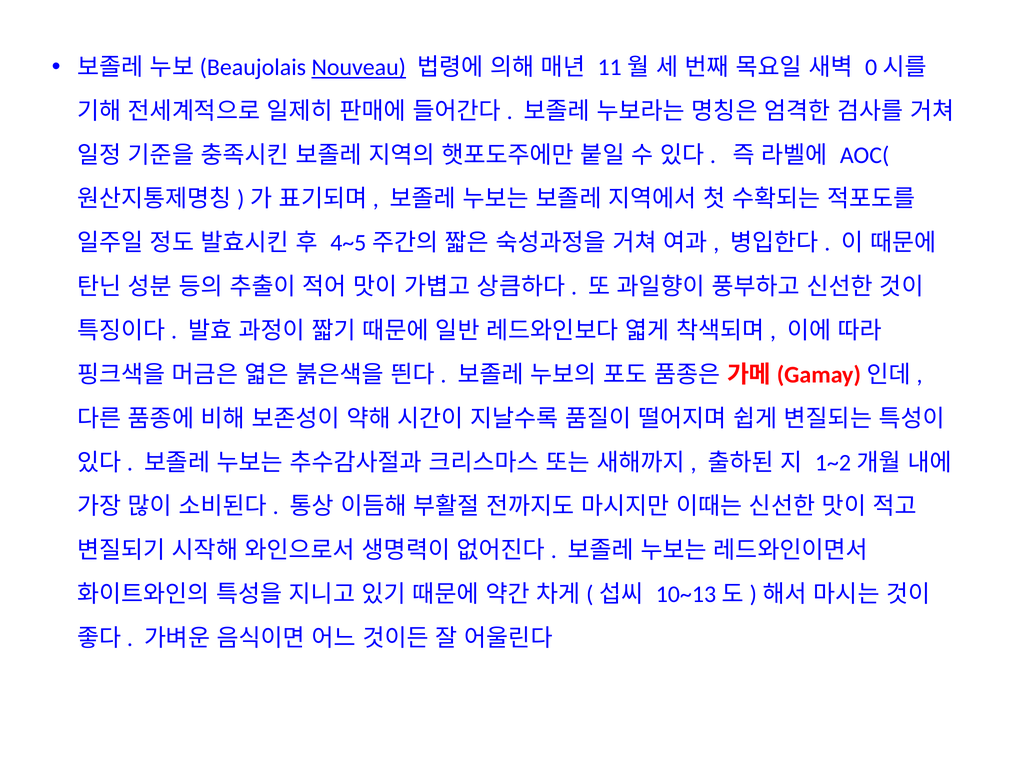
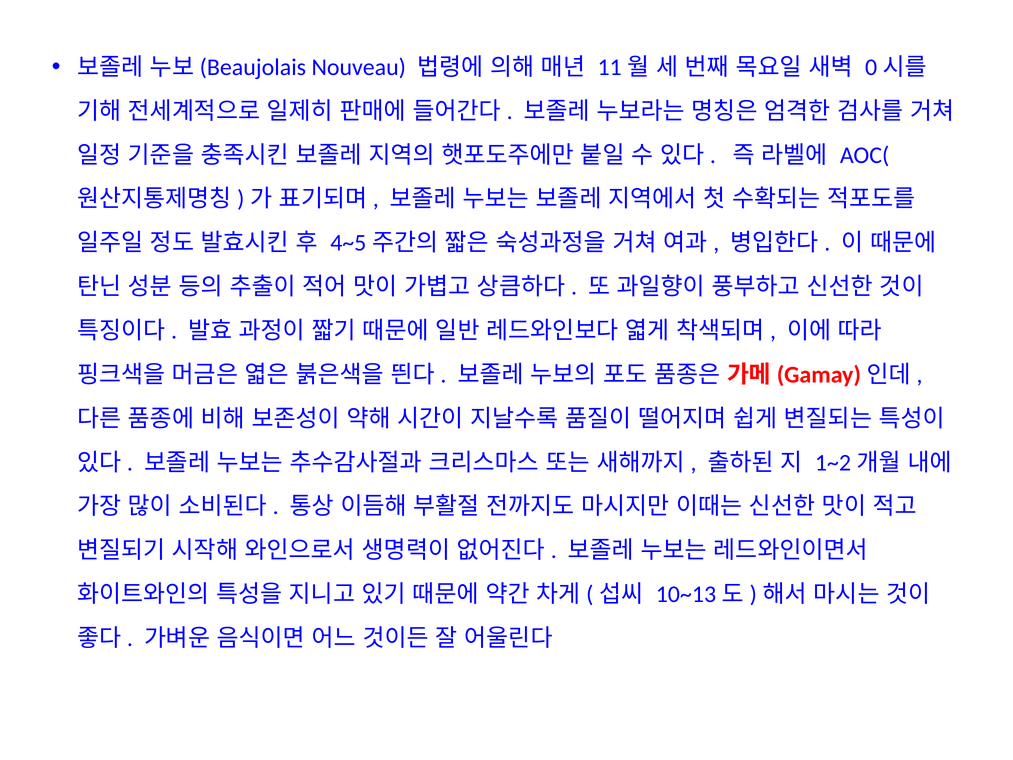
Nouveau underline: present -> none
